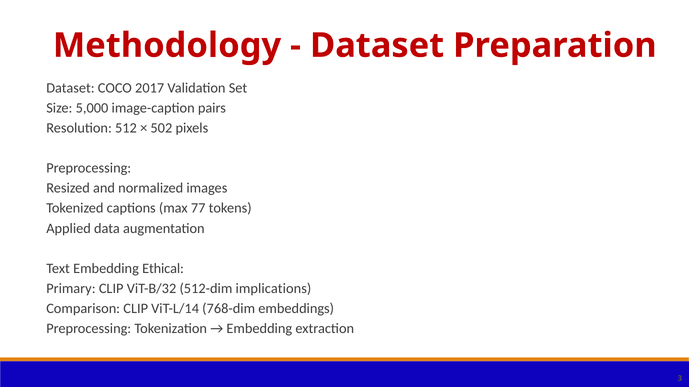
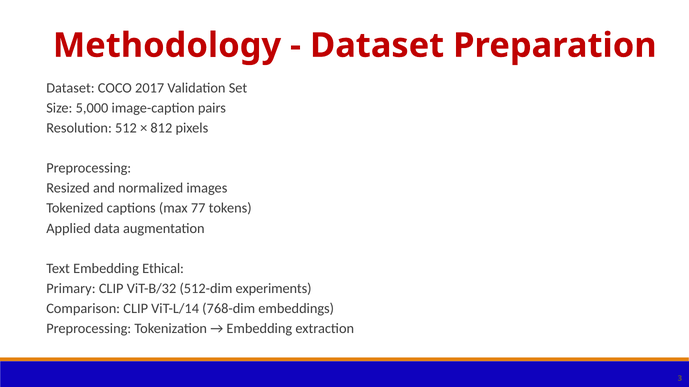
502: 502 -> 812
implications: implications -> experiments
